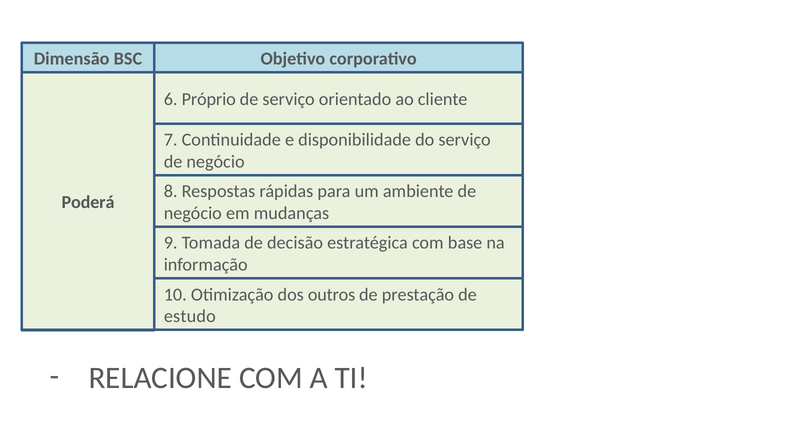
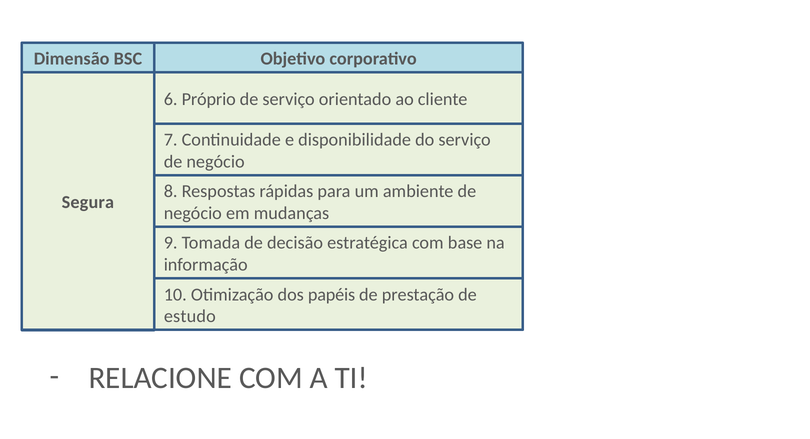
Poderá: Poderá -> Segura
outros: outros -> papéis
